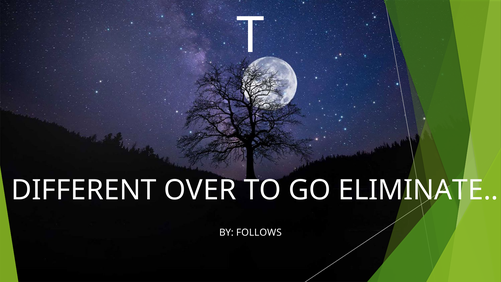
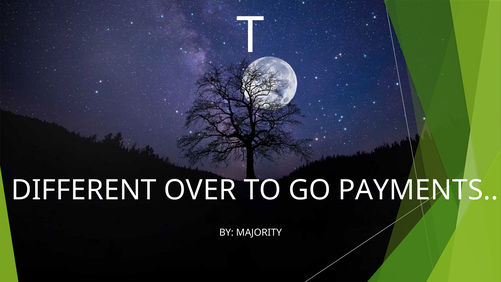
ELIMINATE: ELIMINATE -> PAYMENTS
FOLLOWS: FOLLOWS -> MAJORITY
